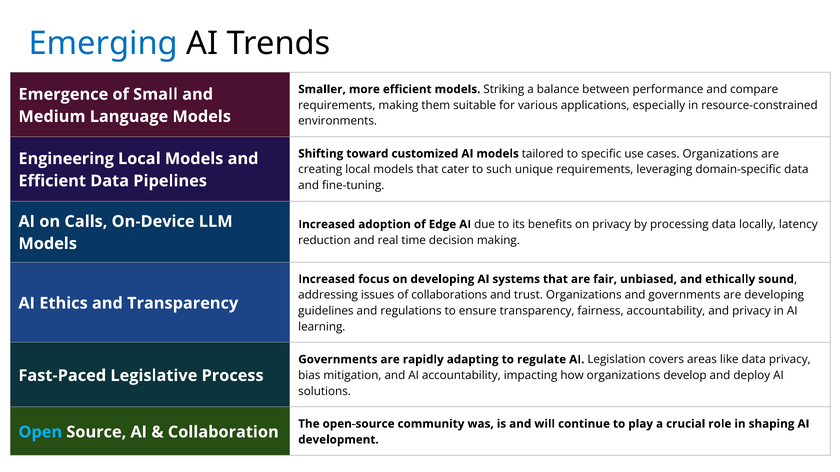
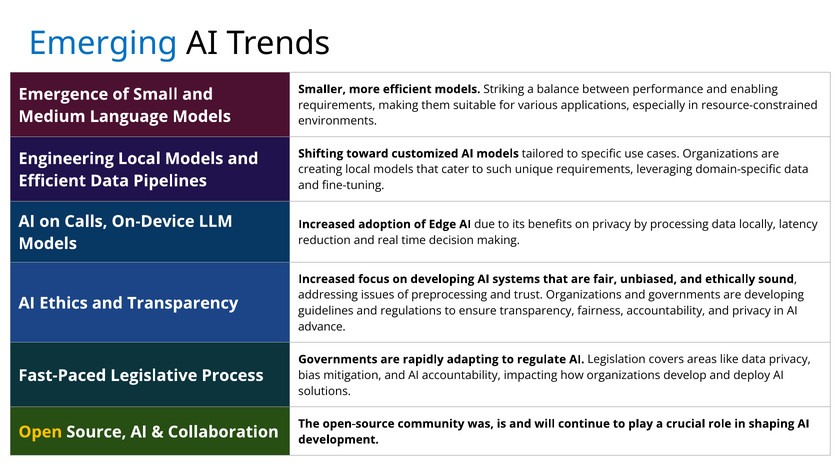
compare: compare -> enabling
collaborations: collaborations -> preprocessing
learning: learning -> advance
Open colour: light blue -> yellow
